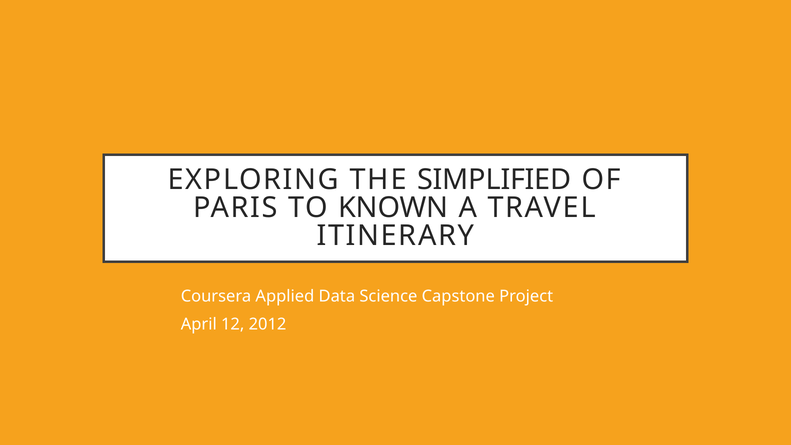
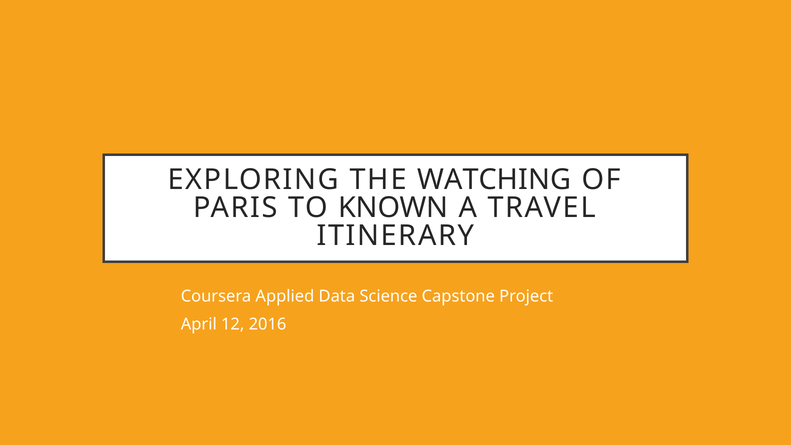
SIMPLIFIED: SIMPLIFIED -> WATCHING
2012: 2012 -> 2016
